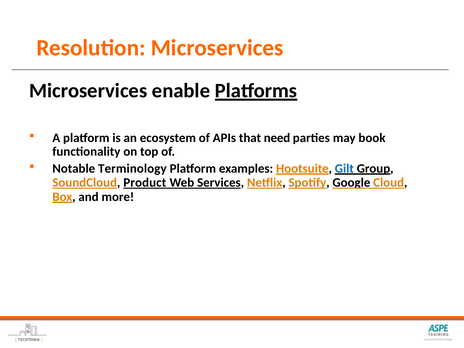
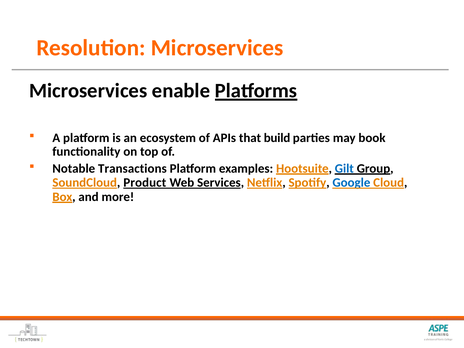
need: need -> build
Terminology: Terminology -> Transactions
Google colour: black -> blue
